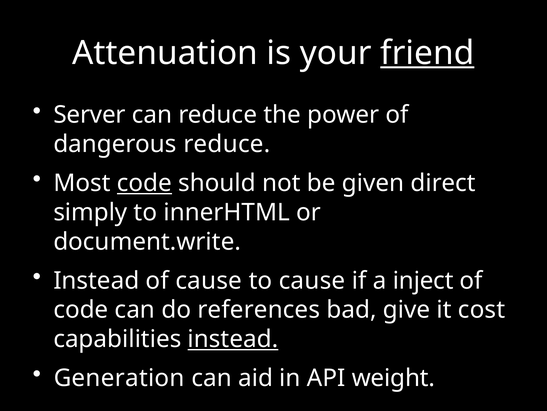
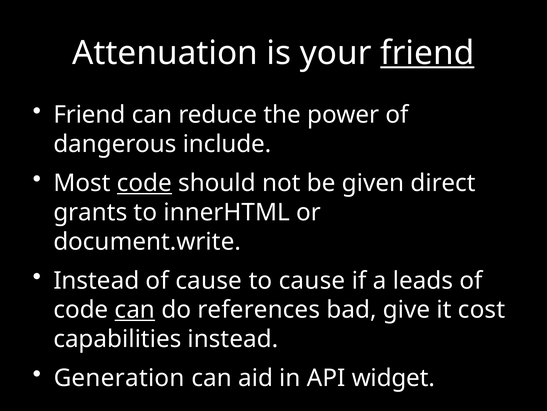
Server at (89, 115): Server -> Friend
dangerous reduce: reduce -> include
simply: simply -> grants
inject: inject -> leads
can at (135, 309) underline: none -> present
instead at (233, 338) underline: present -> none
weight: weight -> widget
